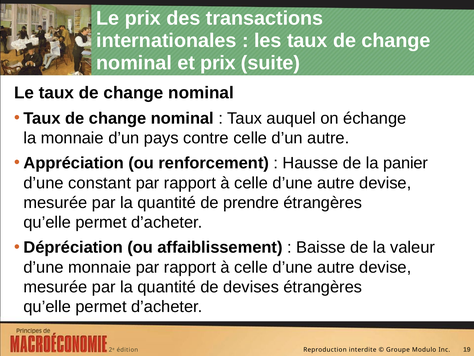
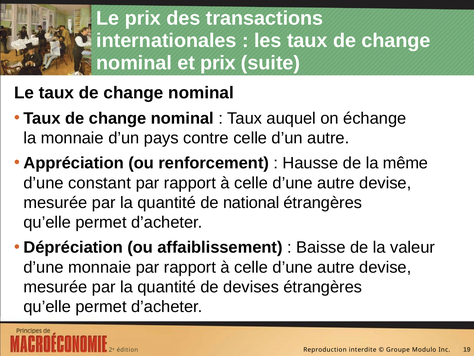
panier: panier -> même
prendre: prendre -> national
